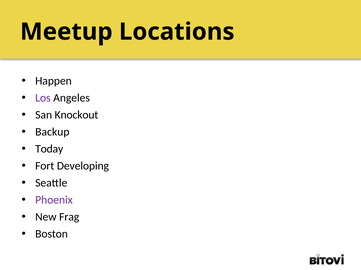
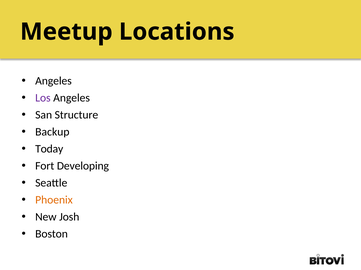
Happen at (53, 81): Happen -> Angeles
Knockout: Knockout -> Structure
Phoenix colour: purple -> orange
Frag: Frag -> Josh
